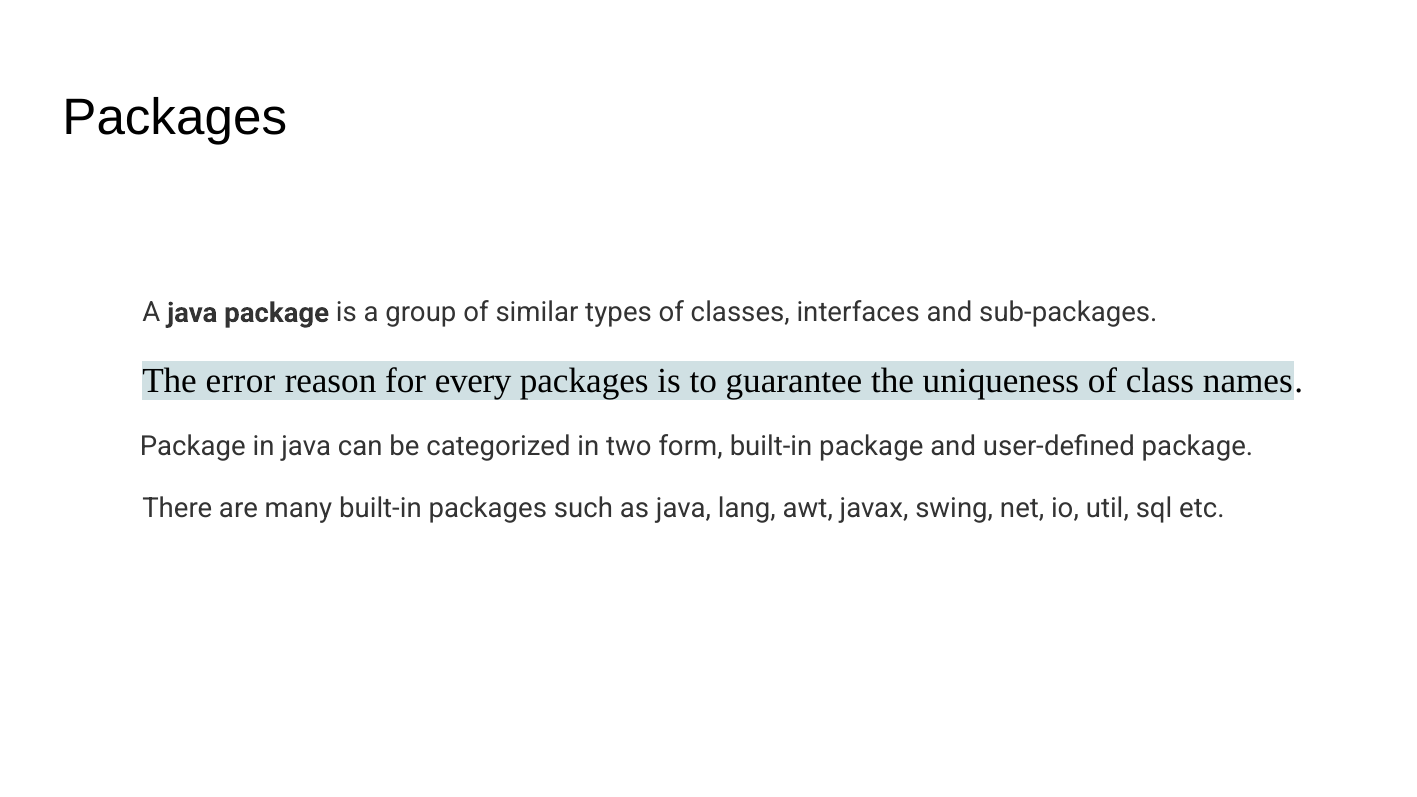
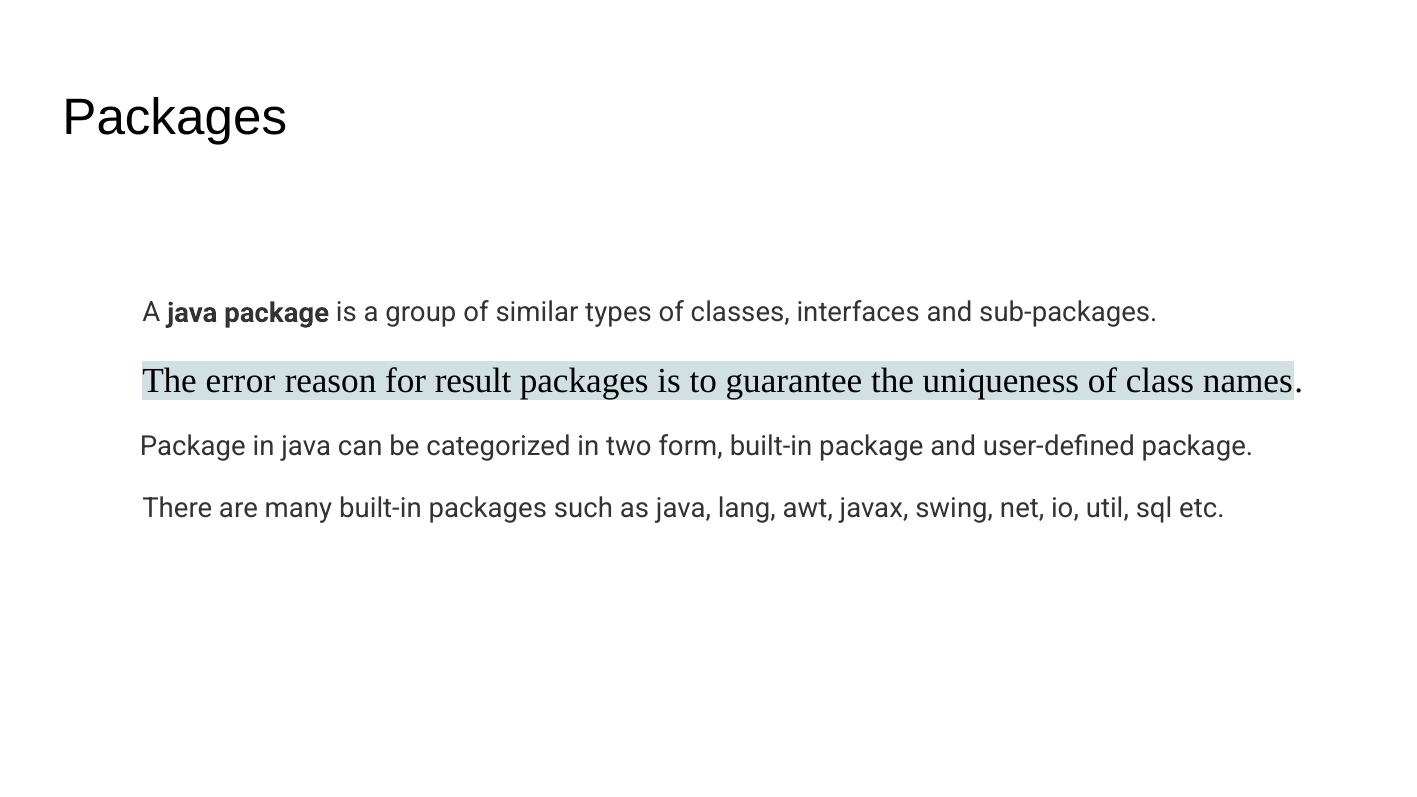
every: every -> result
